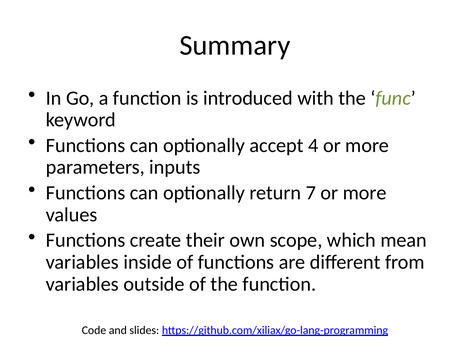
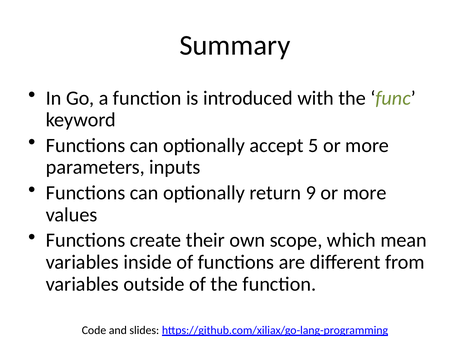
4: 4 -> 5
7: 7 -> 9
